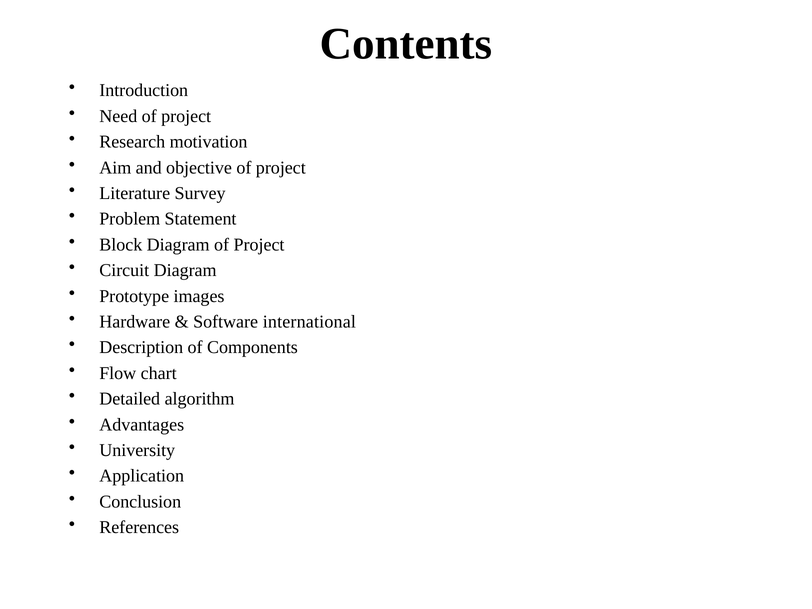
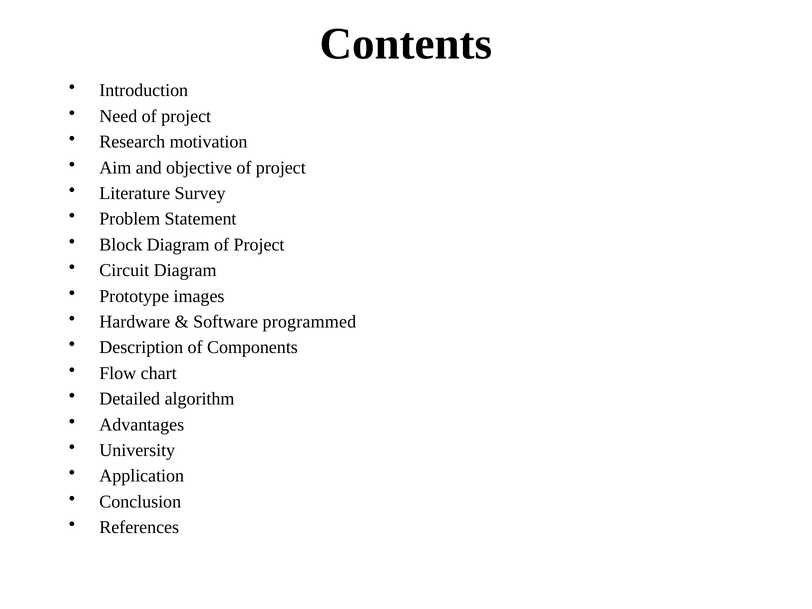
international: international -> programmed
